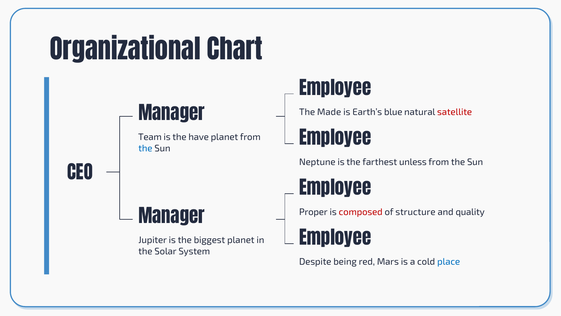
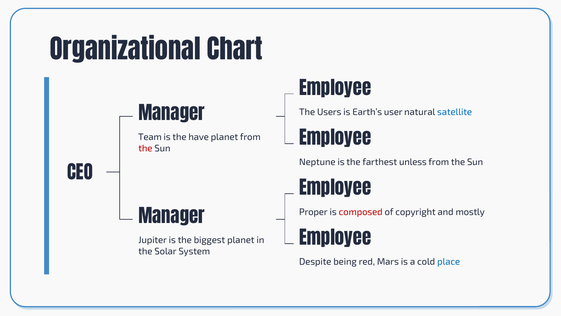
Made: Made -> Users
blue: blue -> user
satellite colour: red -> blue
the at (145, 148) colour: blue -> red
structure: structure -> copyright
quality: quality -> mostly
